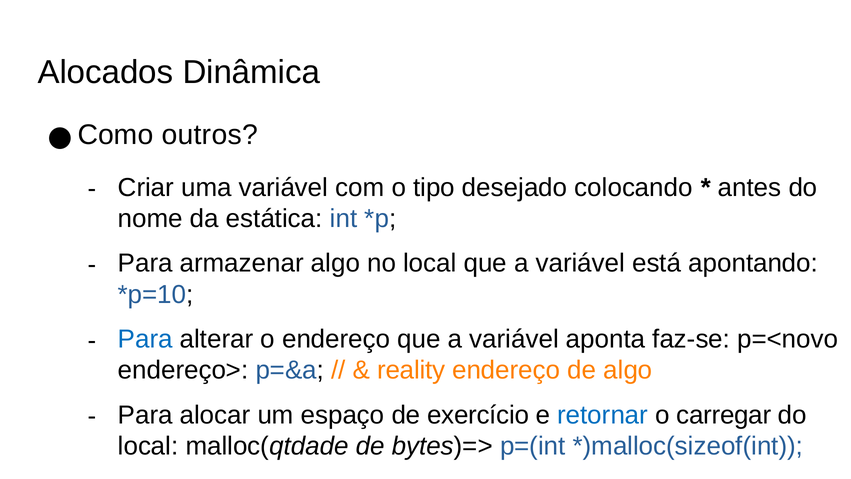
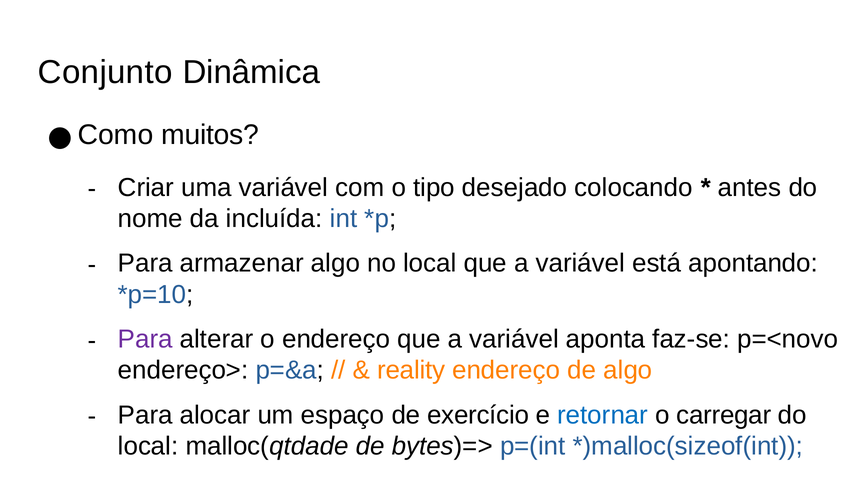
Alocados: Alocados -> Conjunto
outros: outros -> muitos
estática: estática -> incluída
Para at (145, 339) colour: blue -> purple
